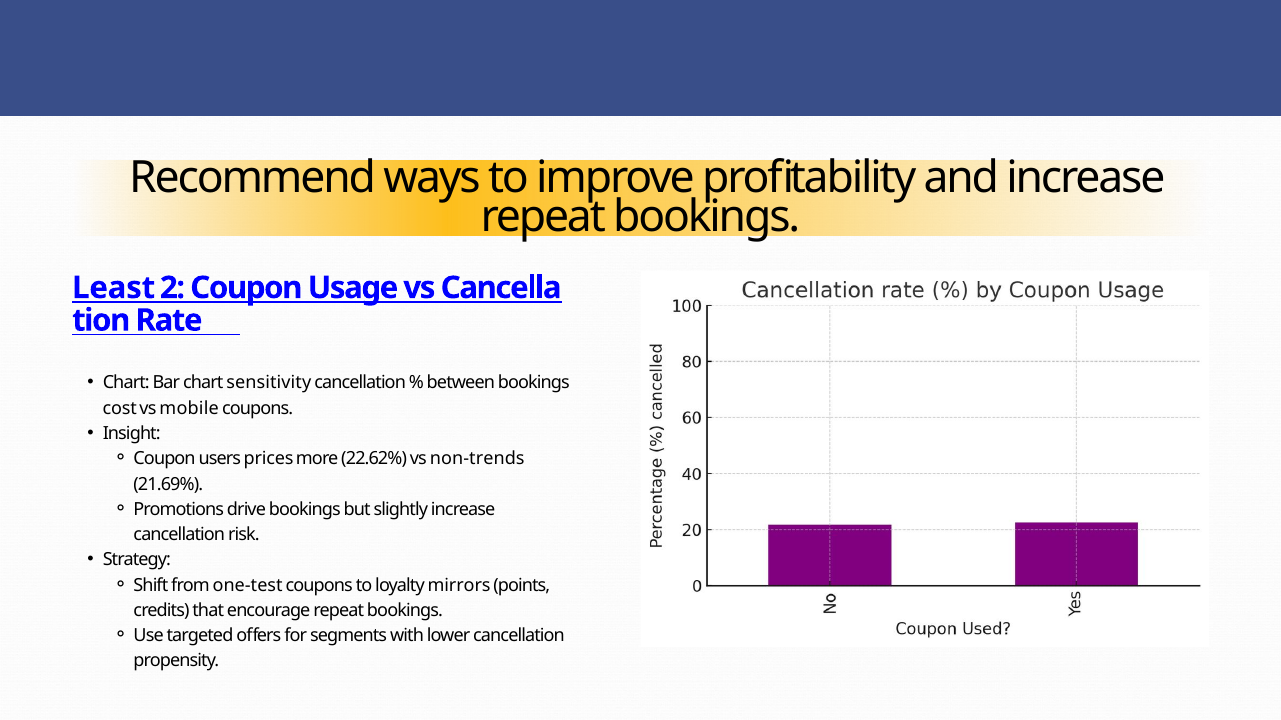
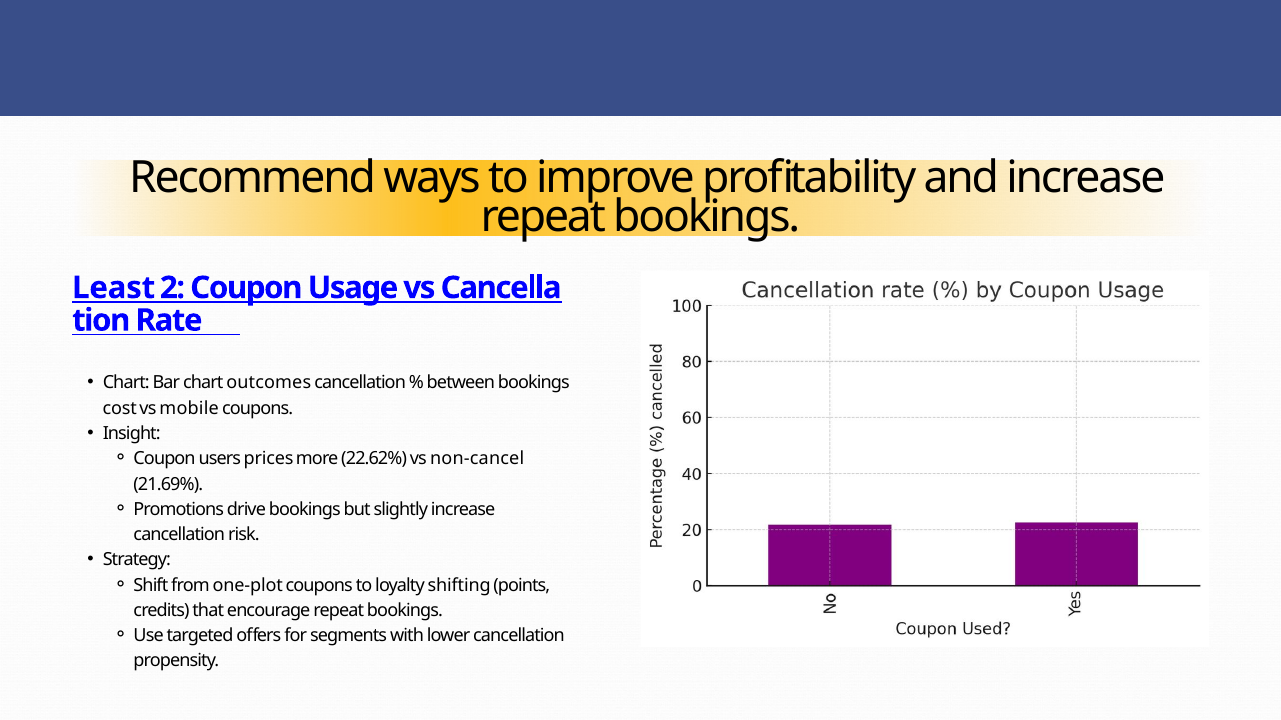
sensitivity: sensitivity -> outcomes
non-trends: non-trends -> non-cancel
one-test: one-test -> one-plot
mirrors: mirrors -> shifting
